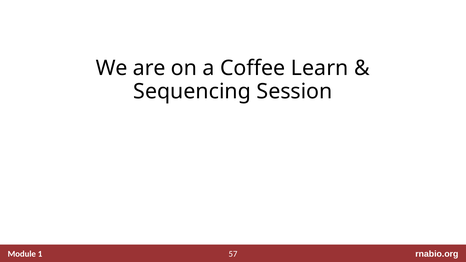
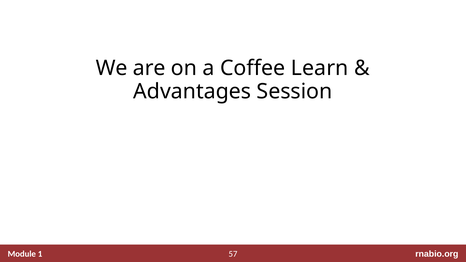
Sequencing: Sequencing -> Advantages
